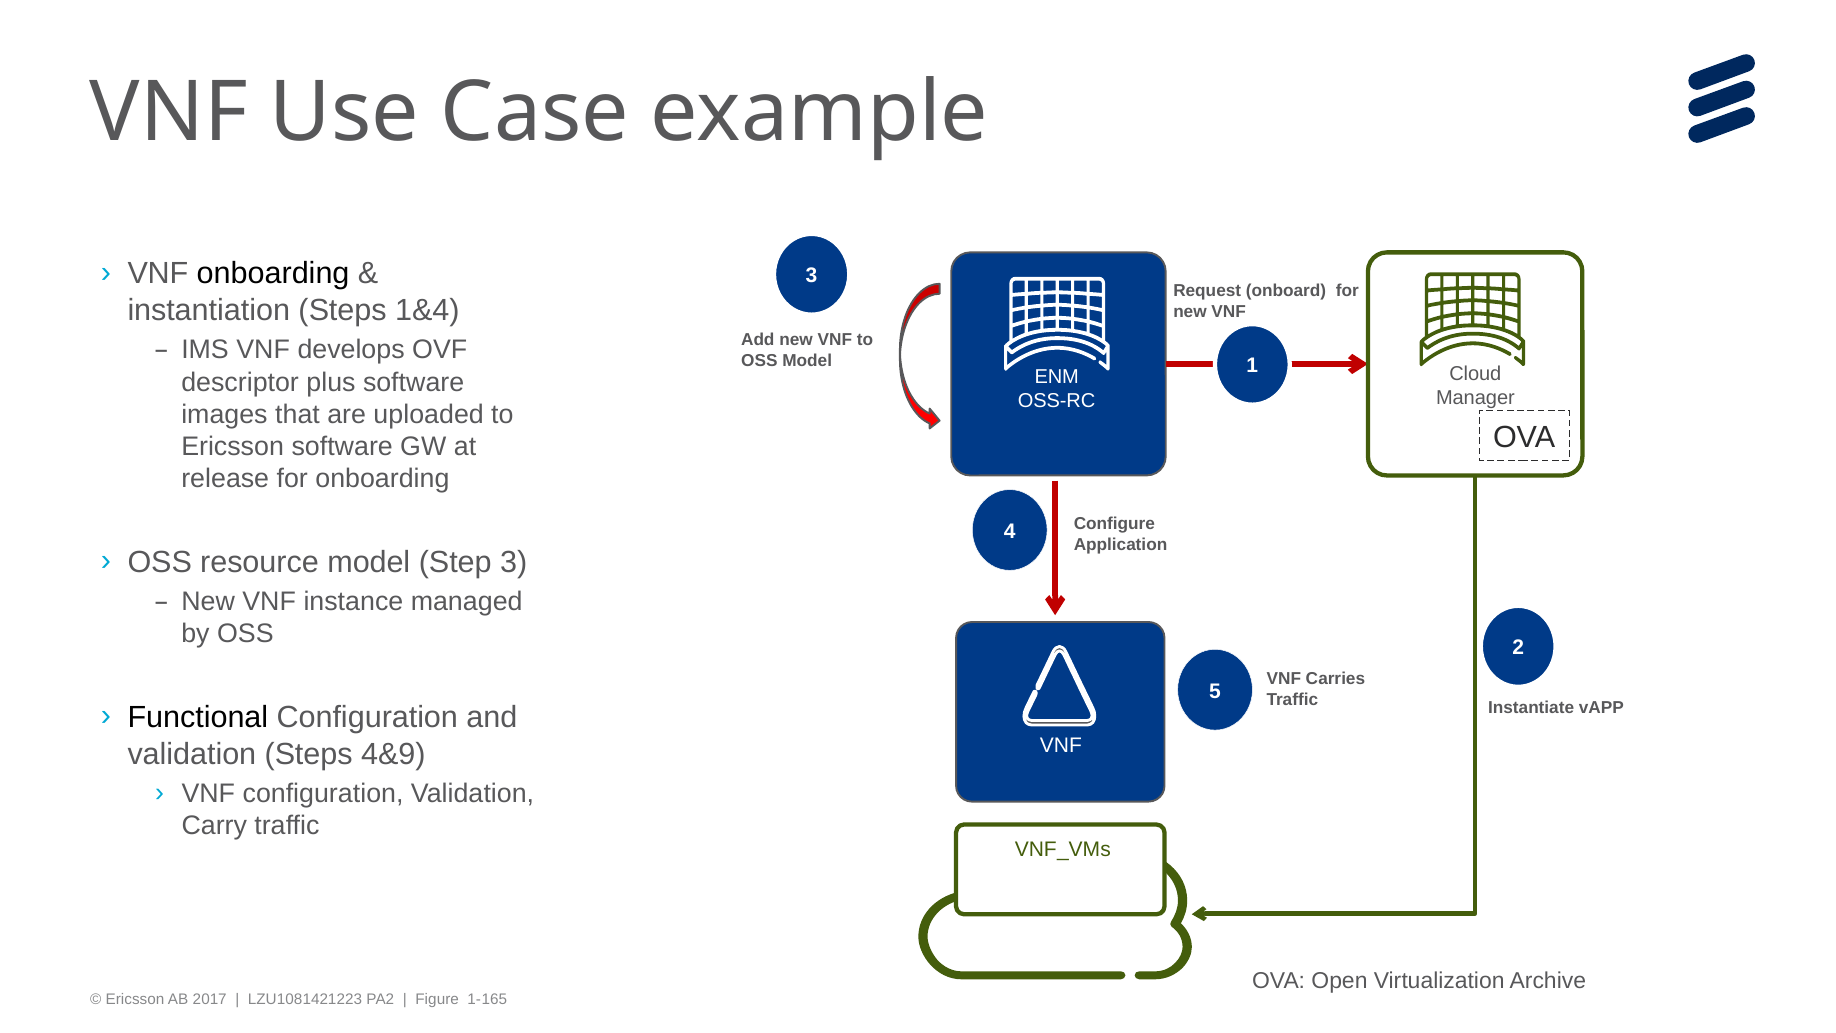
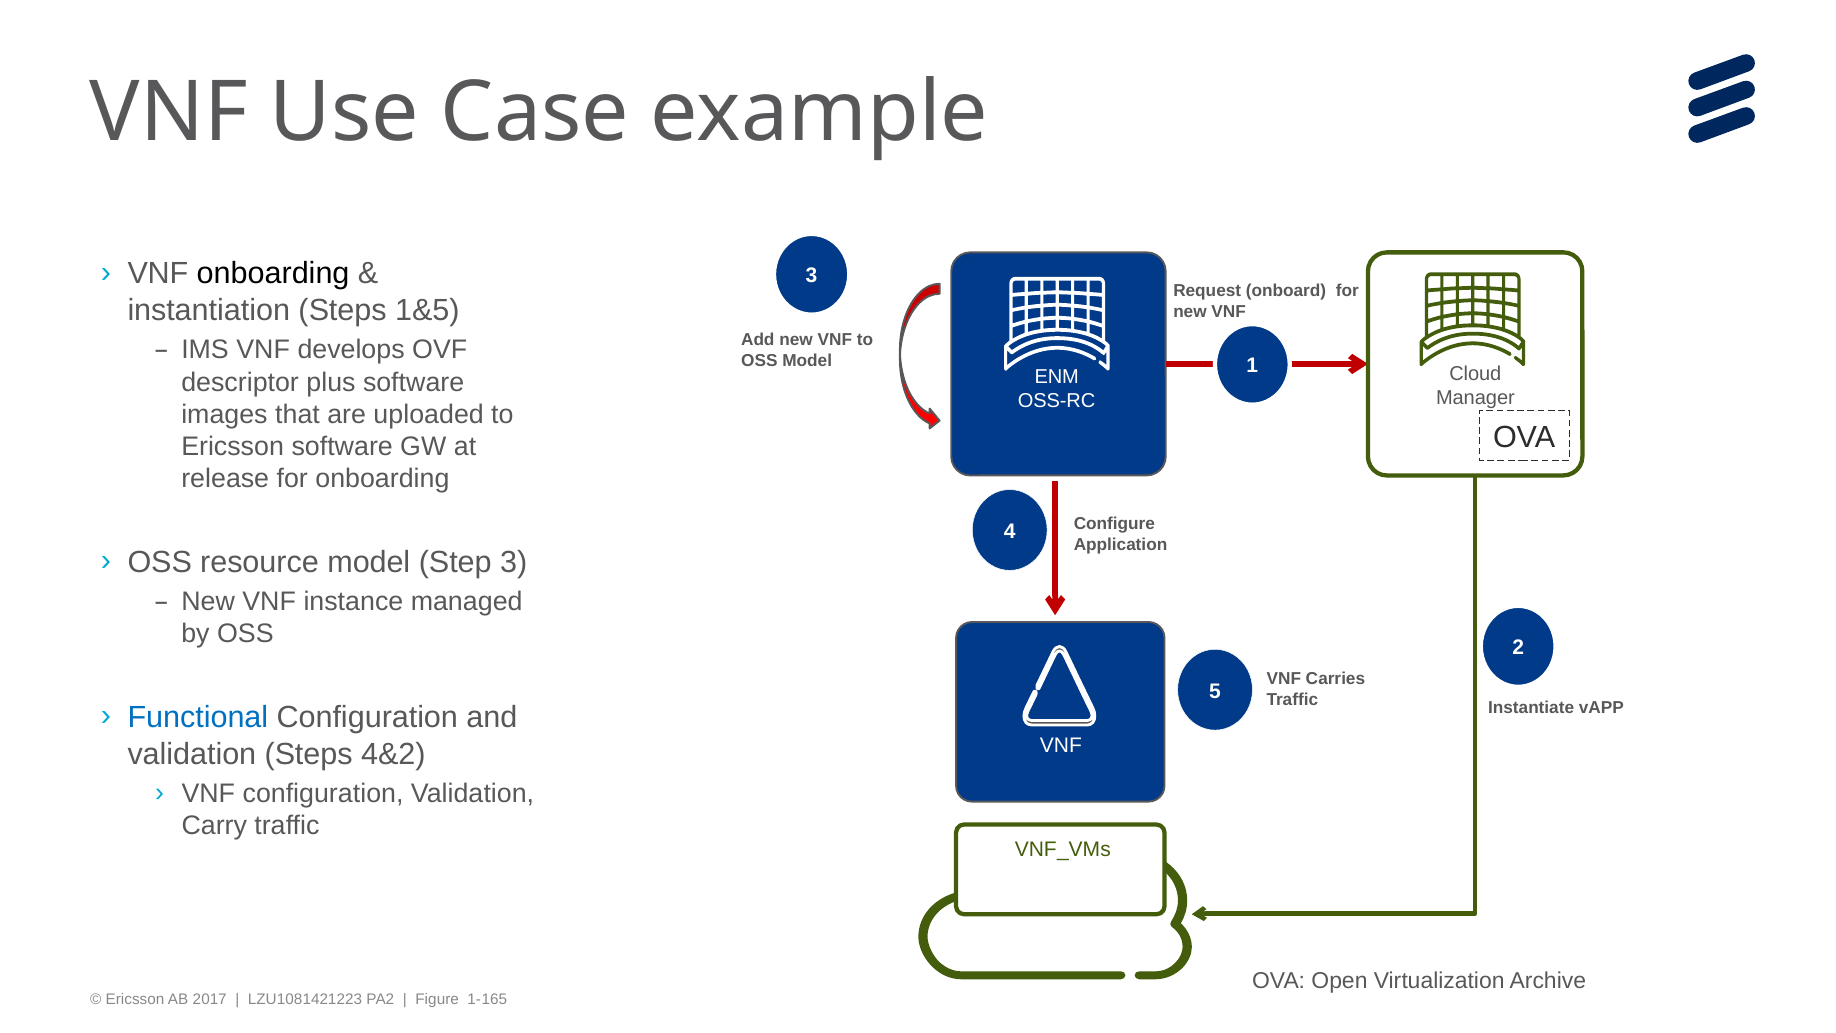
1&4: 1&4 -> 1&5
Functional colour: black -> blue
4&9: 4&9 -> 4&2
